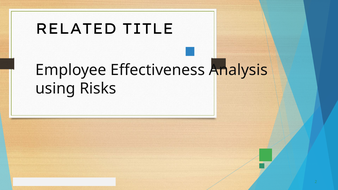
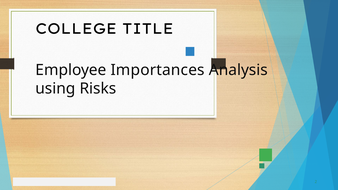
RELATED: RELATED -> COLLEGE
Effectiveness: Effectiveness -> Importances
